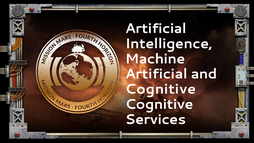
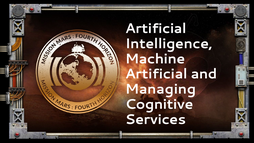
Cognitive at (160, 89): Cognitive -> Managing
